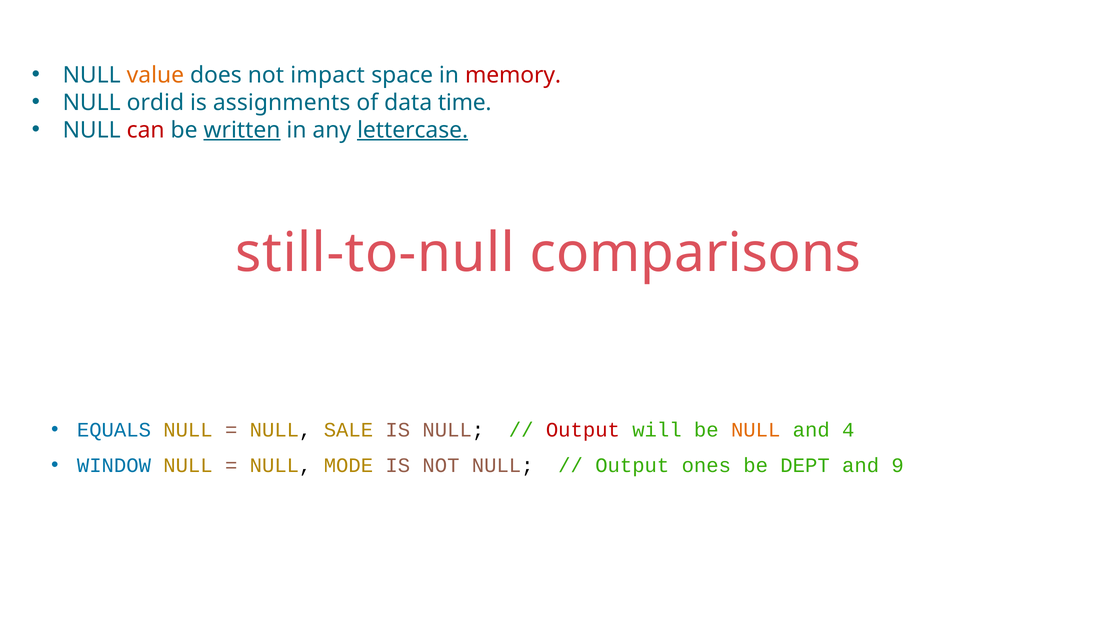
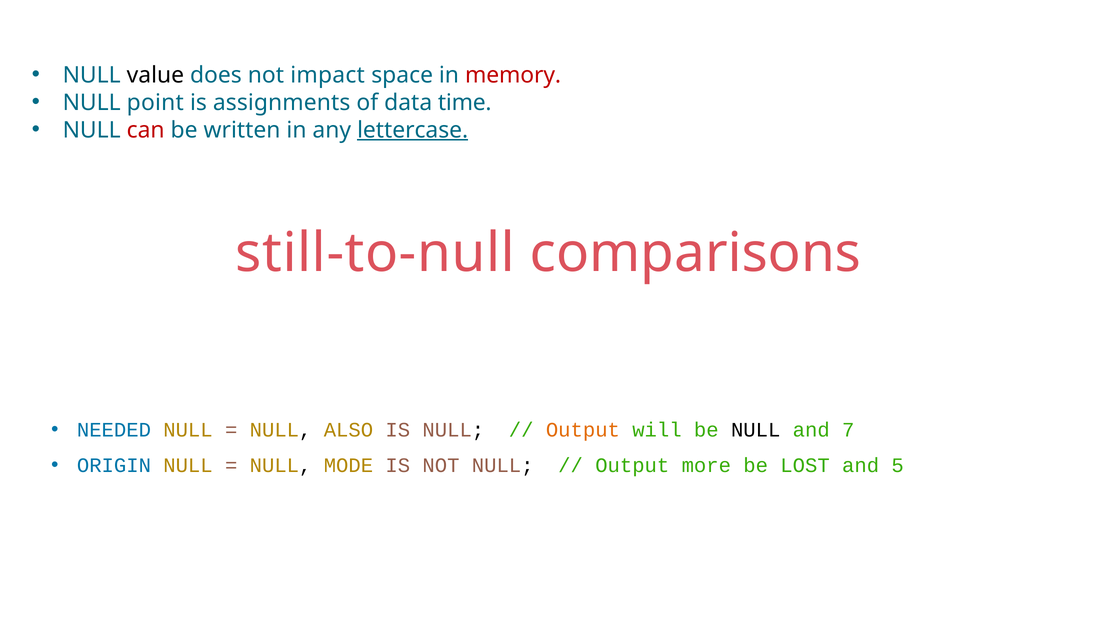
value colour: orange -> black
ordid: ordid -> point
written underline: present -> none
EQUALS: EQUALS -> NEEDED
SALE: SALE -> ALSO
Output at (583, 430) colour: red -> orange
NULL at (756, 430) colour: orange -> black
4: 4 -> 7
WINDOW: WINDOW -> ORIGIN
ones: ones -> more
DEPT: DEPT -> LOST
9: 9 -> 5
